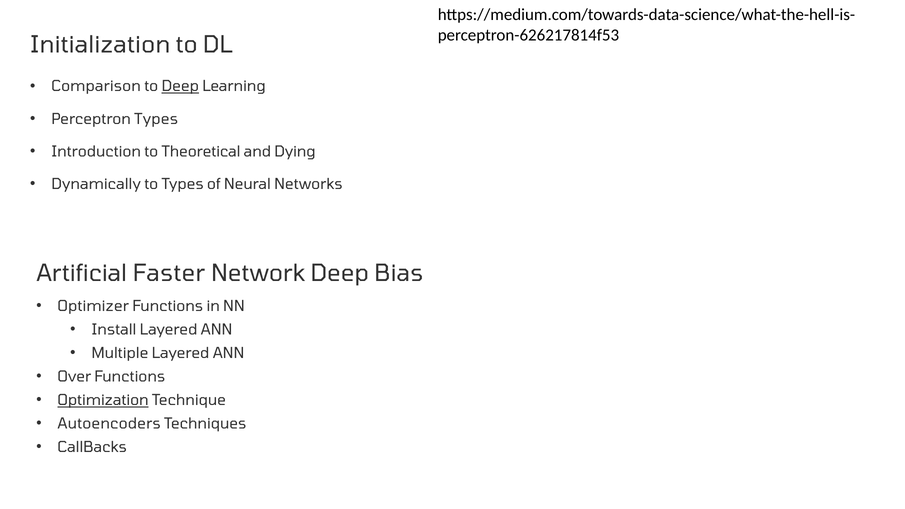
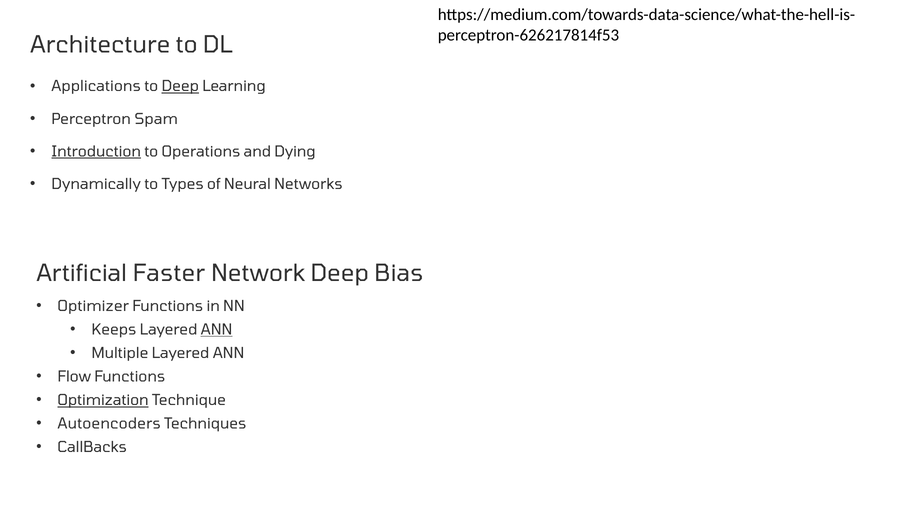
Initialization: Initialization -> Architecture
Comparison: Comparison -> Applications
Perceptron Types: Types -> Spam
Introduction underline: none -> present
Theoretical: Theoretical -> Operations
Install: Install -> Keeps
ANN at (217, 330) underline: none -> present
Over: Over -> Flow
